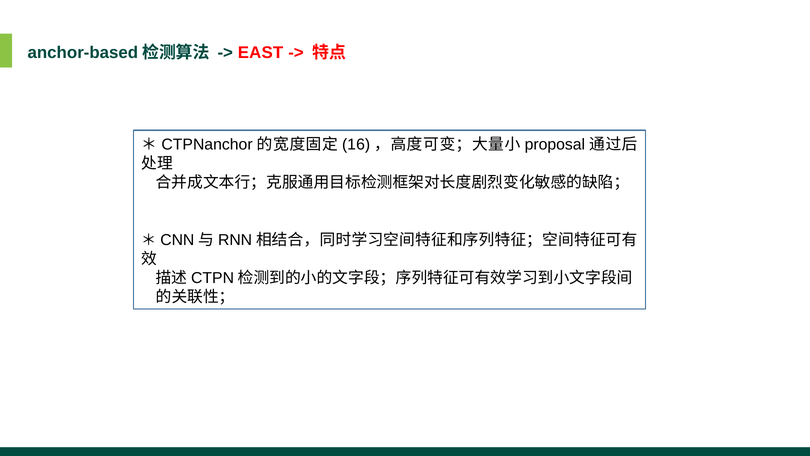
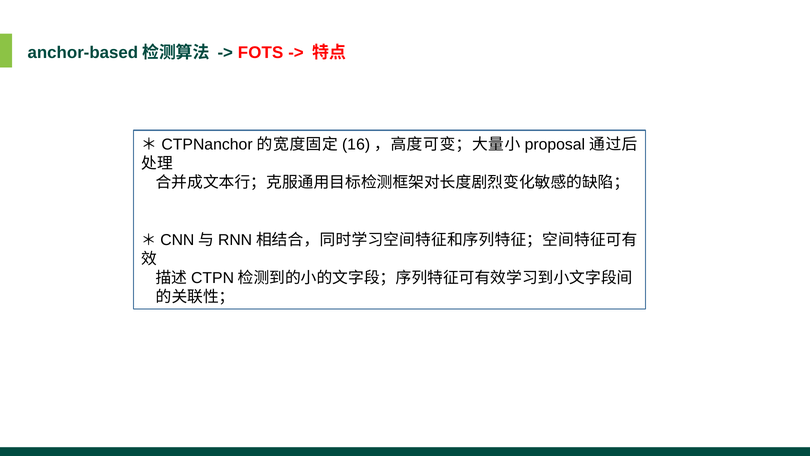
EAST: EAST -> FOTS
